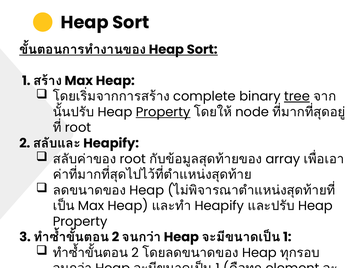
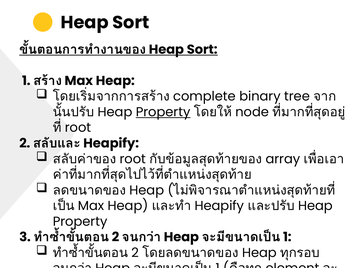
tree underline: present -> none
